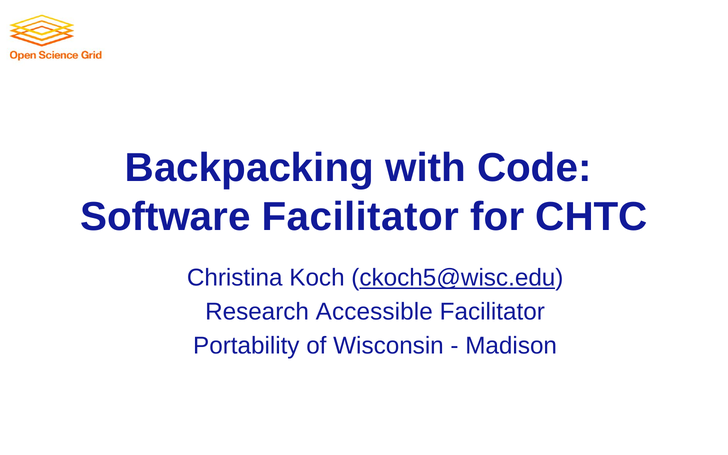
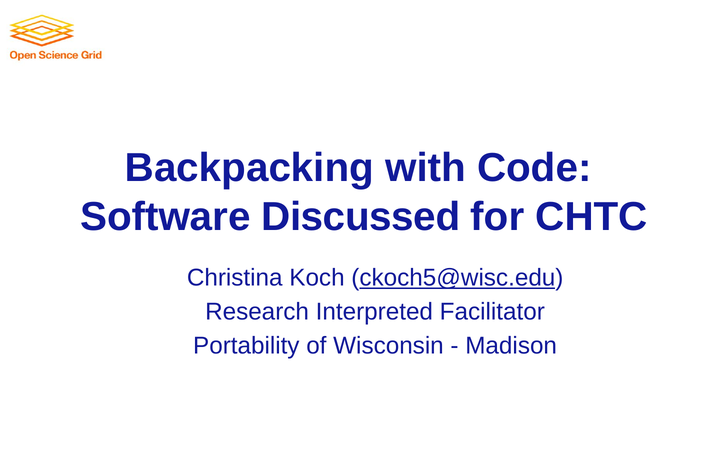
Software Facilitator: Facilitator -> Discussed
Accessible: Accessible -> Interpreted
